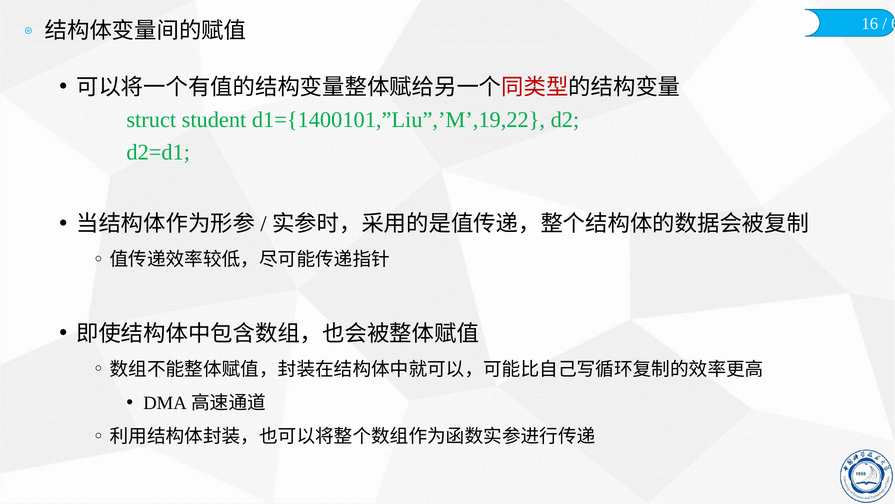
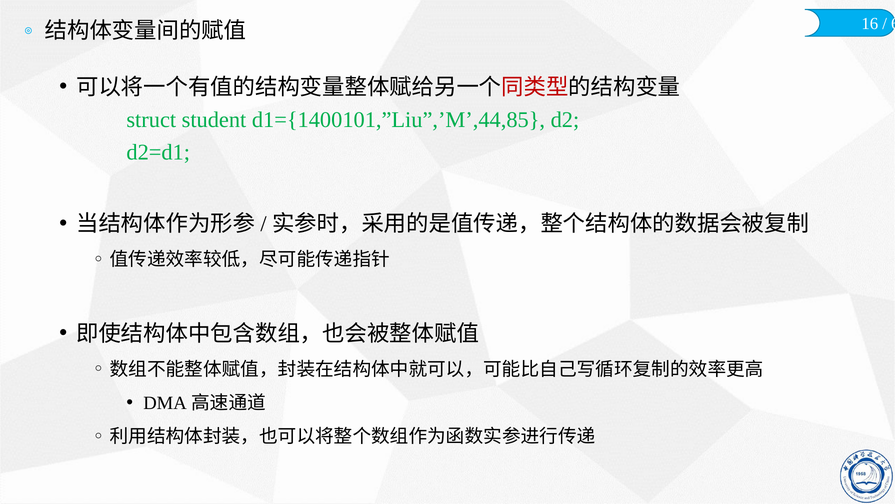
d1={1400101,”Liu”,’M’,19,22: d1={1400101,”Liu”,’M’,19,22 -> d1={1400101,”Liu”,’M’,44,85
